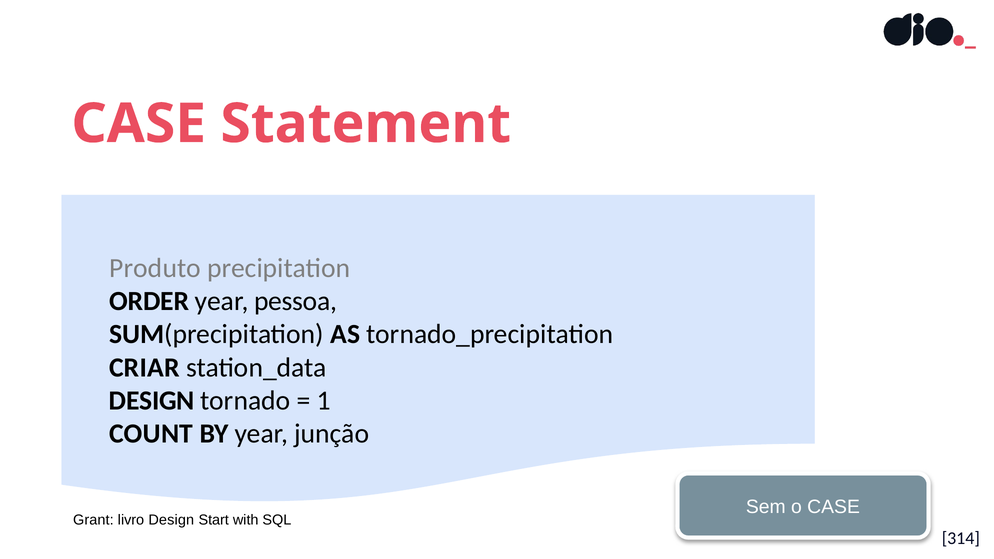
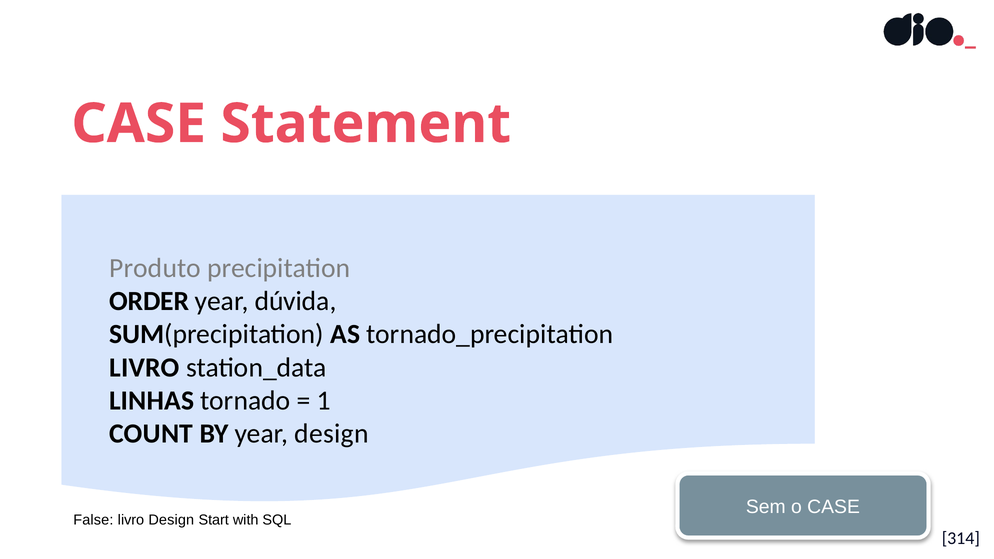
pessoa: pessoa -> dúvida
CRIAR at (144, 368): CRIAR -> LIVRO
DESIGN at (152, 401): DESIGN -> LINHAS
year junção: junção -> design
Grant: Grant -> False
